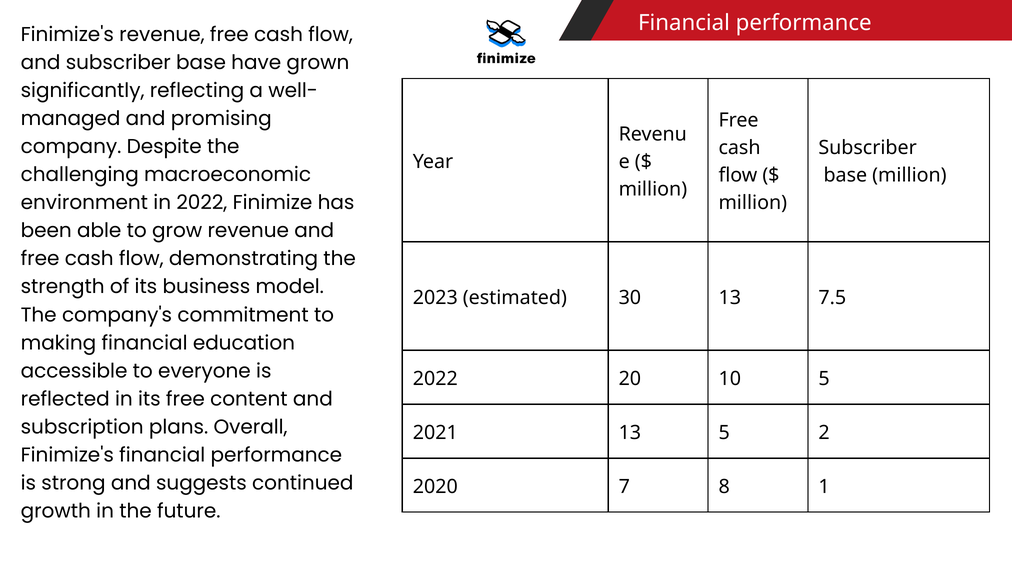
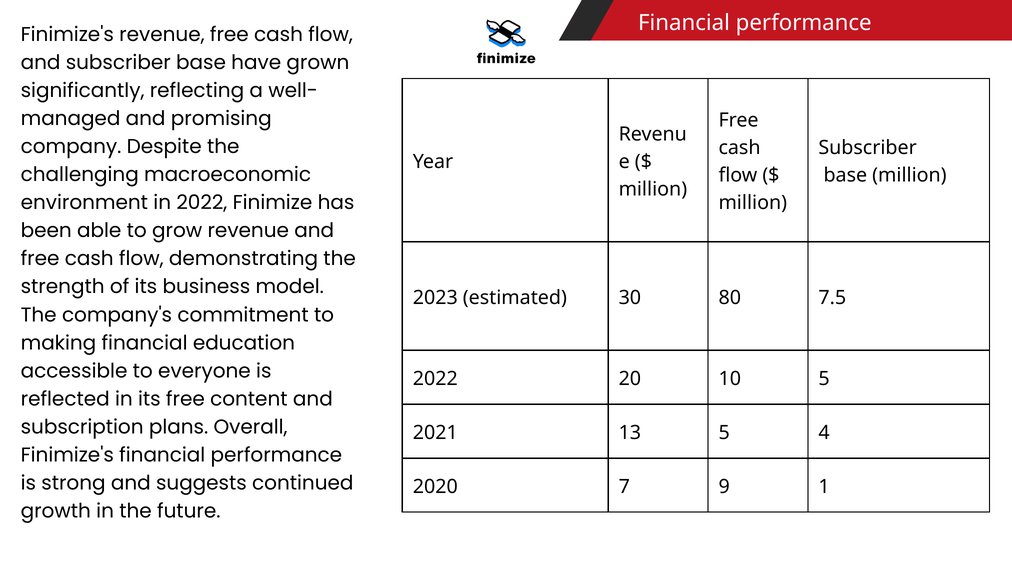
30 13: 13 -> 80
2: 2 -> 4
8: 8 -> 9
